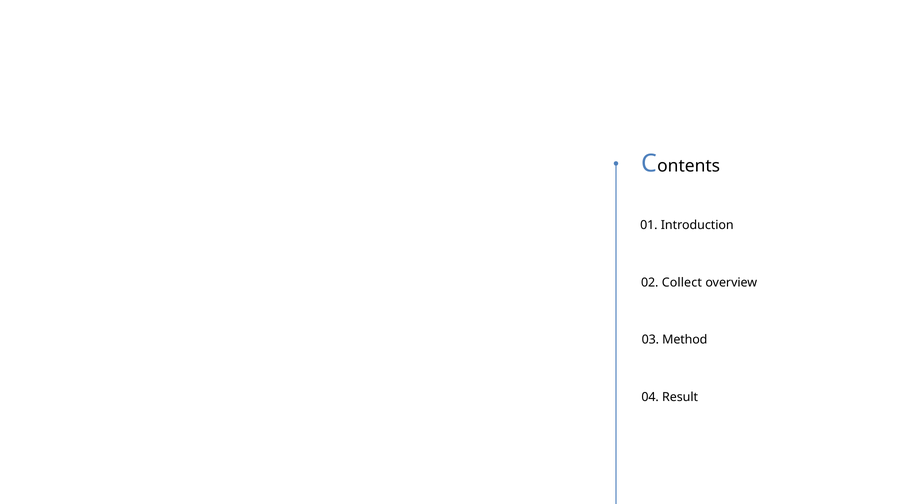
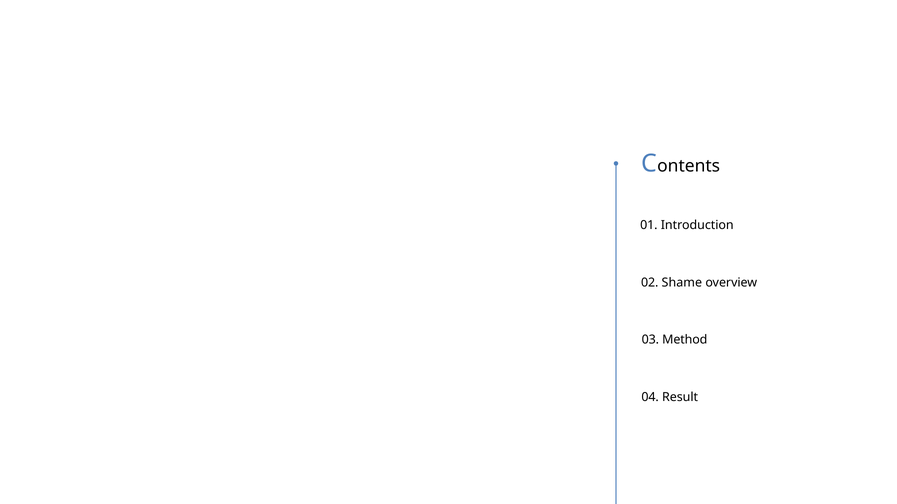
Collect: Collect -> Shame
